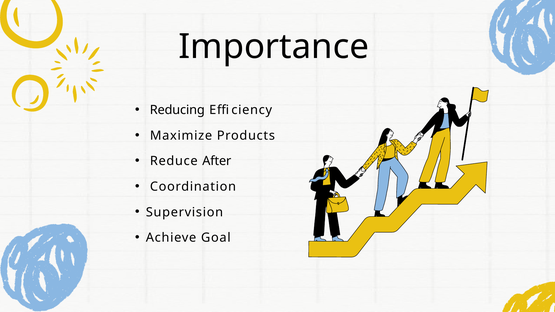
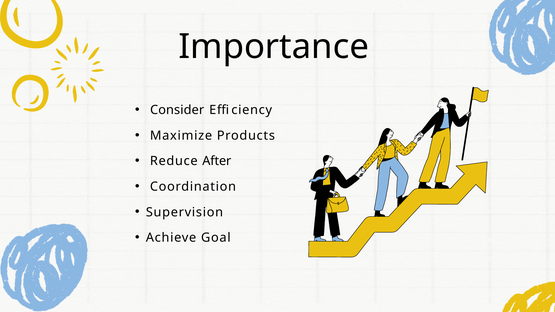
Reducing: Reducing -> Consider
